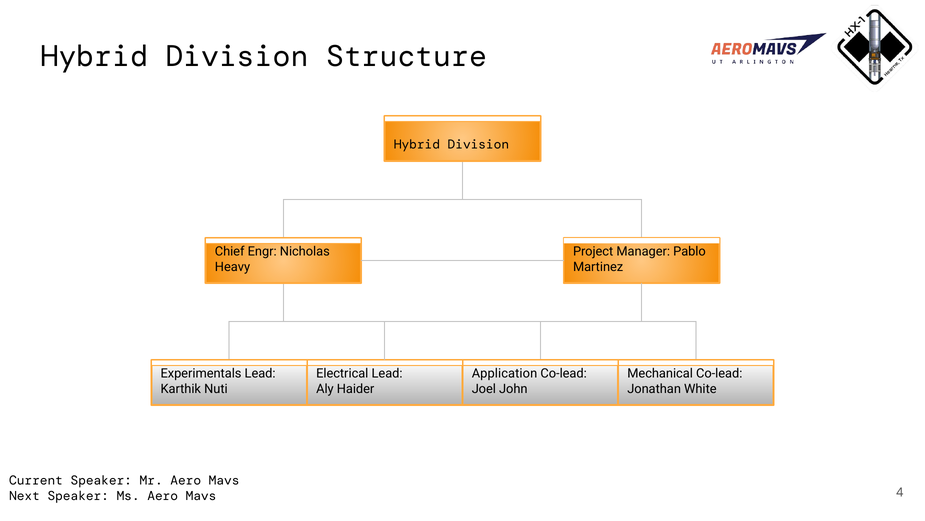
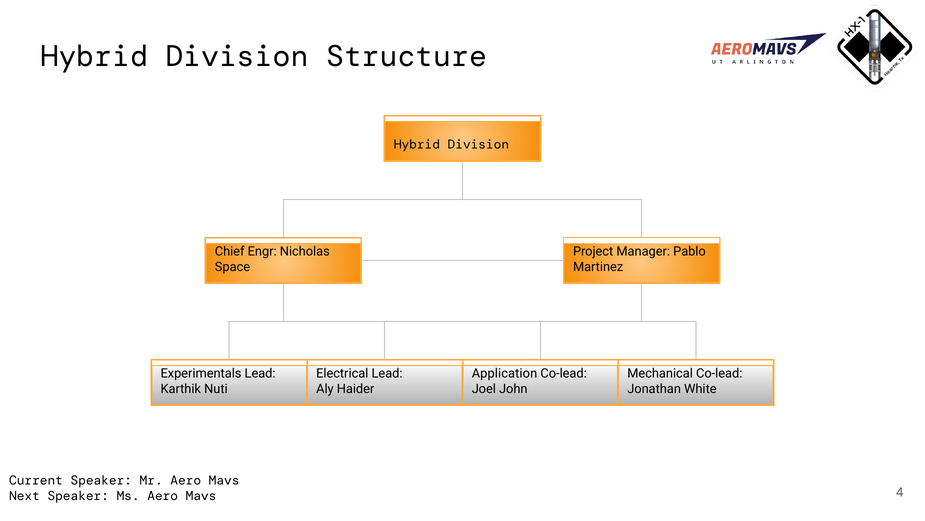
Heavy: Heavy -> Space
